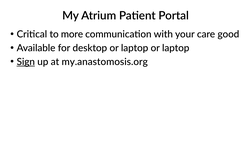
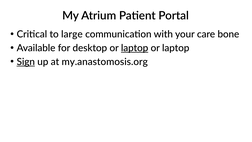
more: more -> large
good: good -> bone
laptop at (135, 48) underline: none -> present
